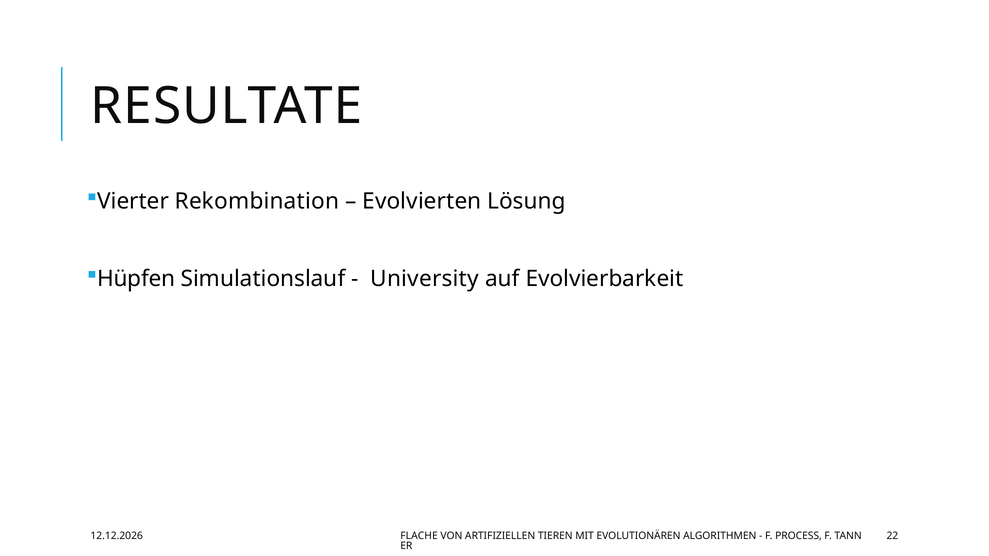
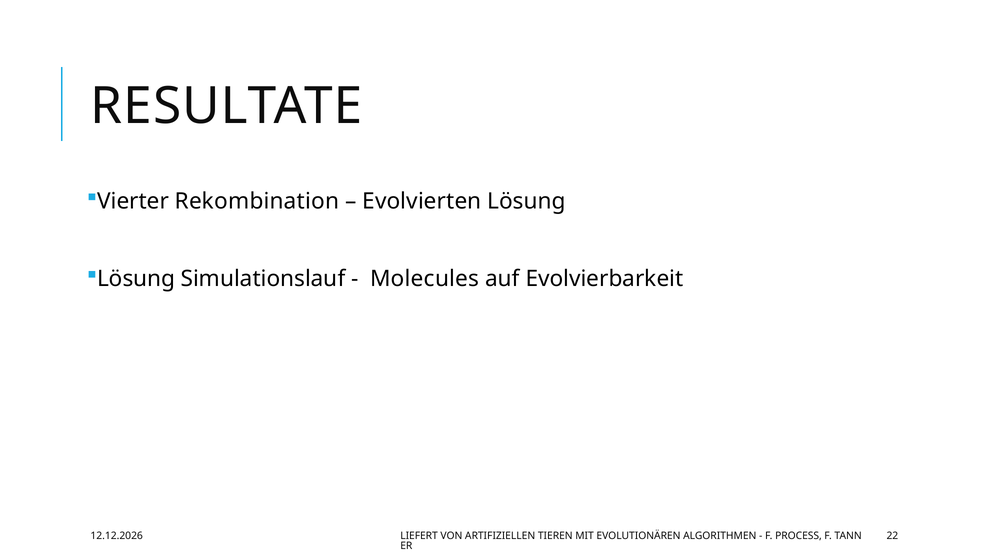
Hüpfen at (136, 279): Hüpfen -> Lösung
University: University -> Molecules
FLACHE: FLACHE -> LIEFERT
